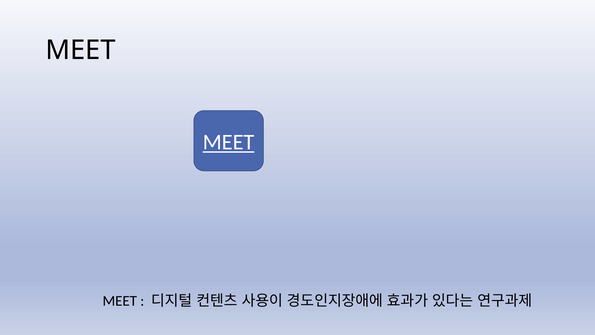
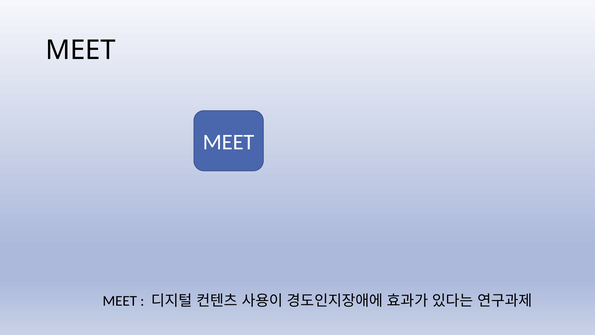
MEET at (229, 142) underline: present -> none
